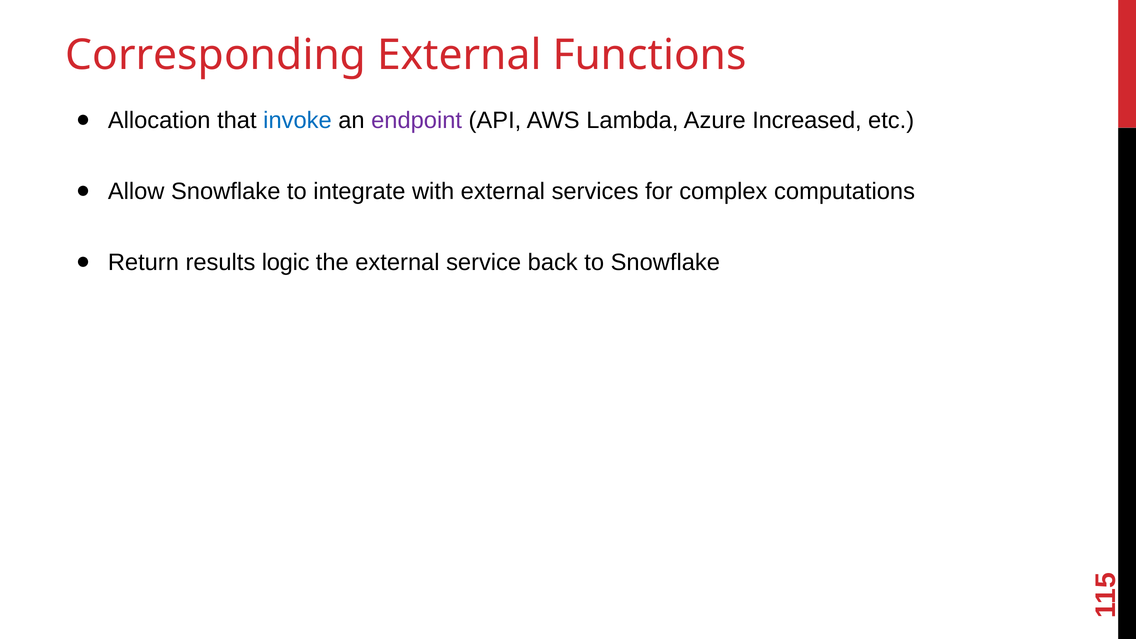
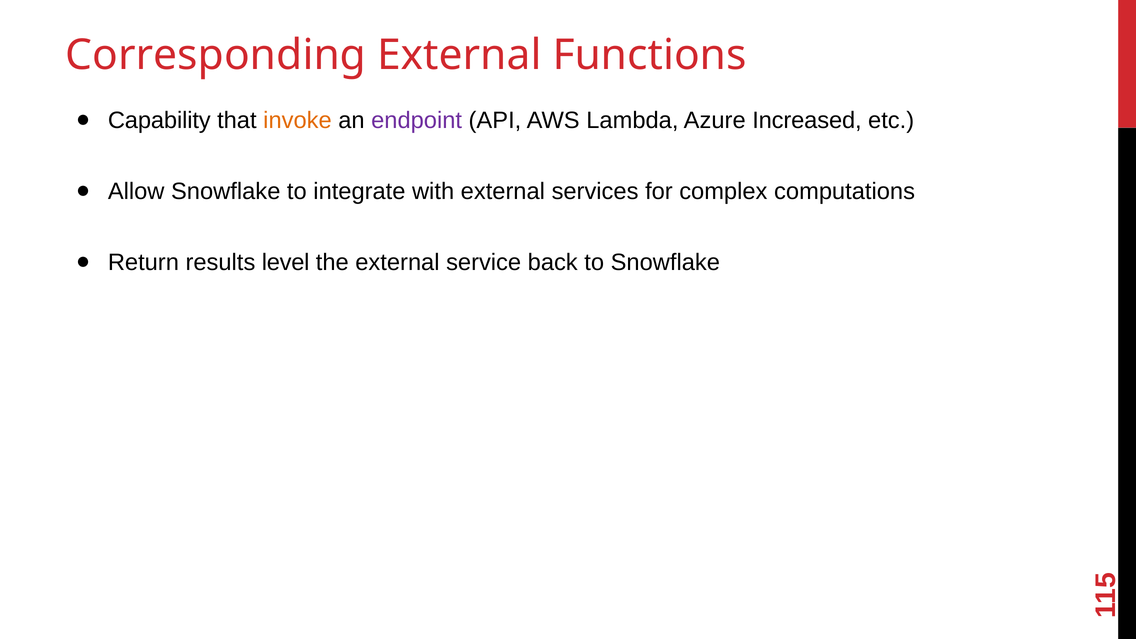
Allocation: Allocation -> Capability
invoke colour: blue -> orange
logic: logic -> level
